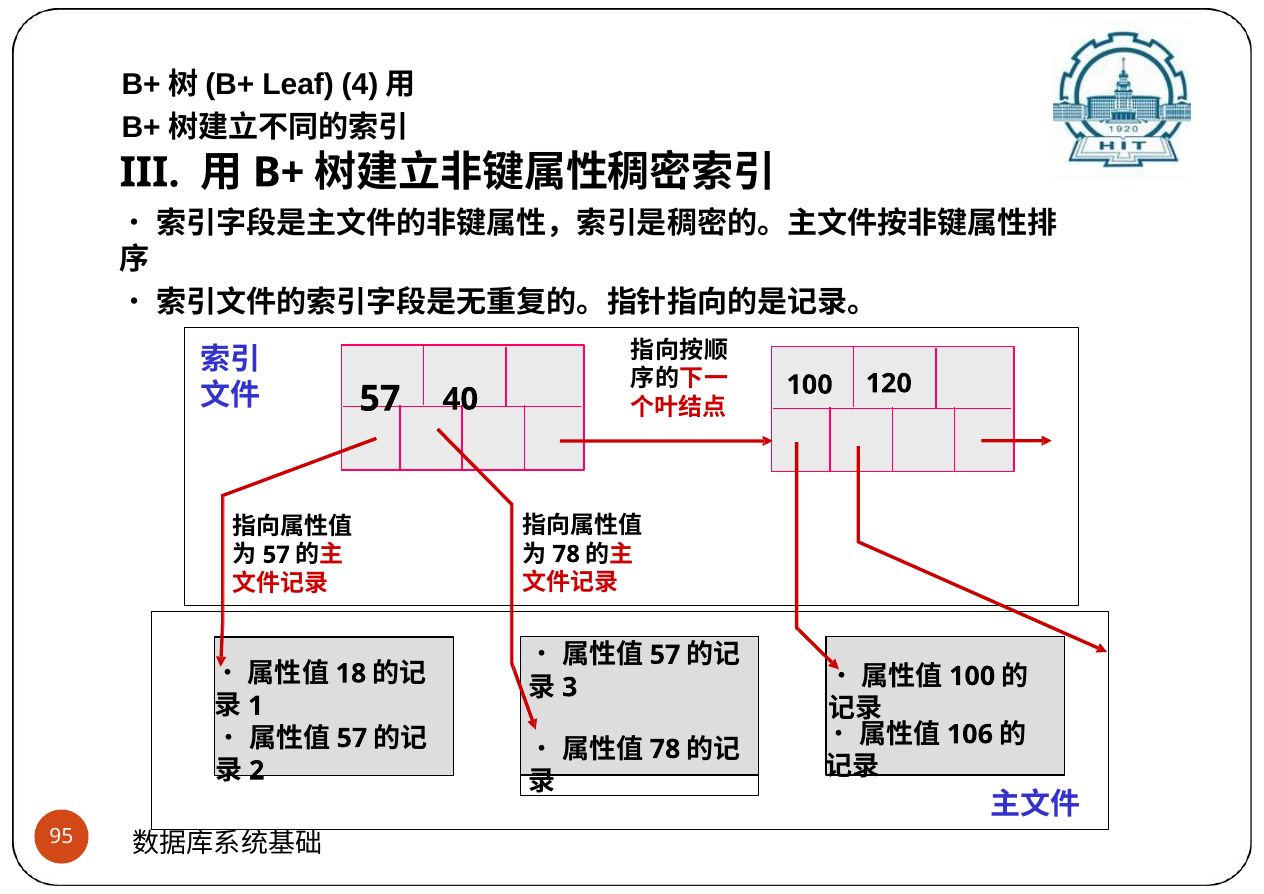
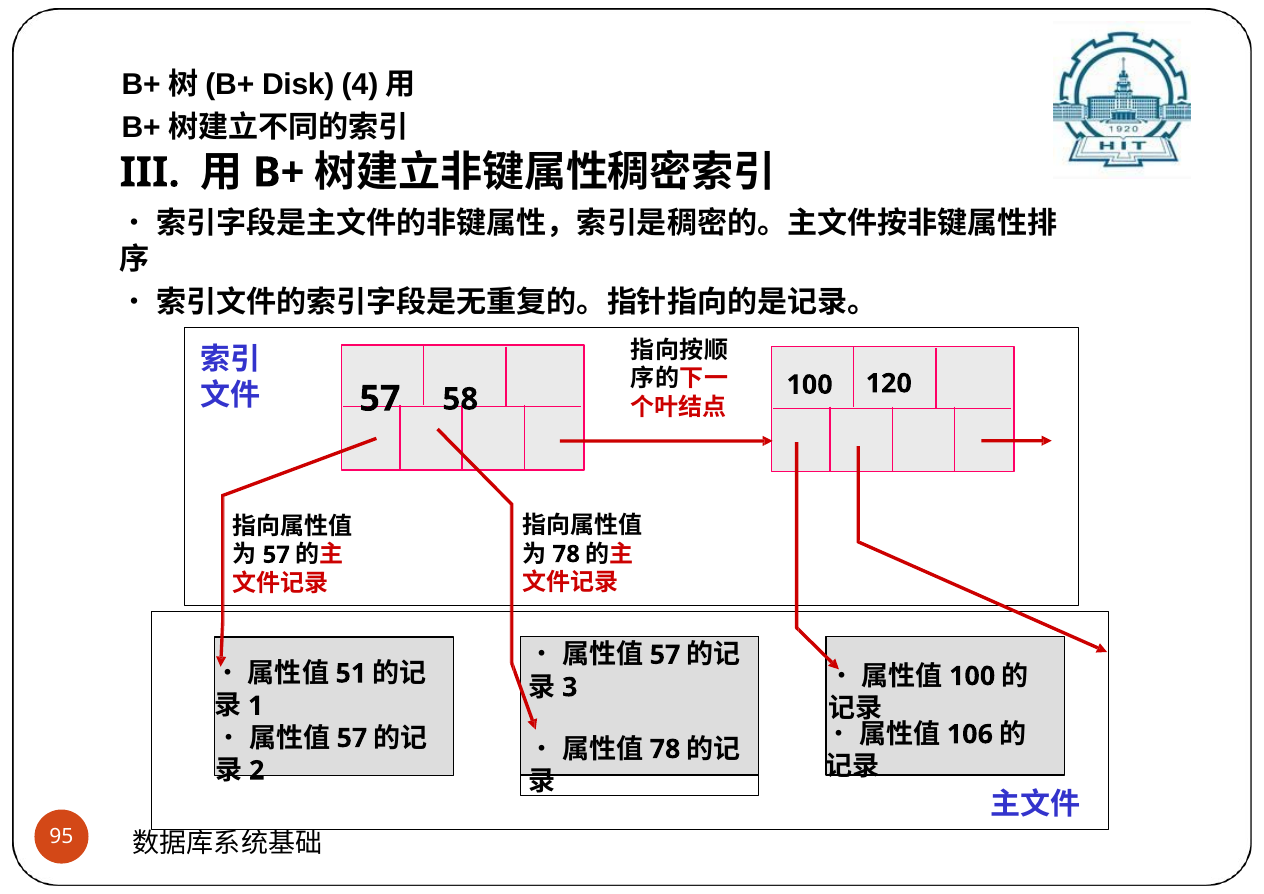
Leaf: Leaf -> Disk
40: 40 -> 58
18: 18 -> 51
